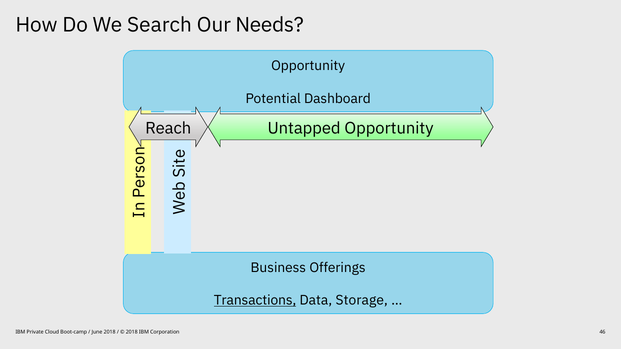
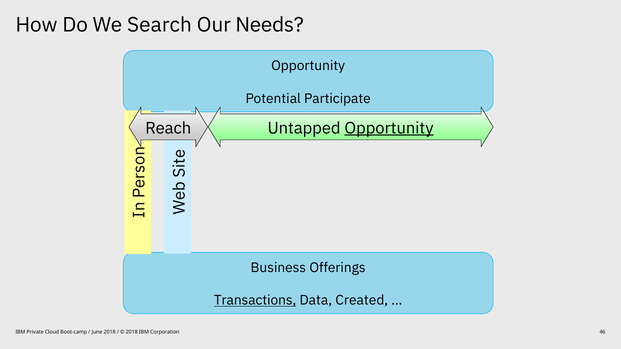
Dashboard: Dashboard -> Participate
Opportunity at (389, 128) underline: none -> present
Storage: Storage -> Created
